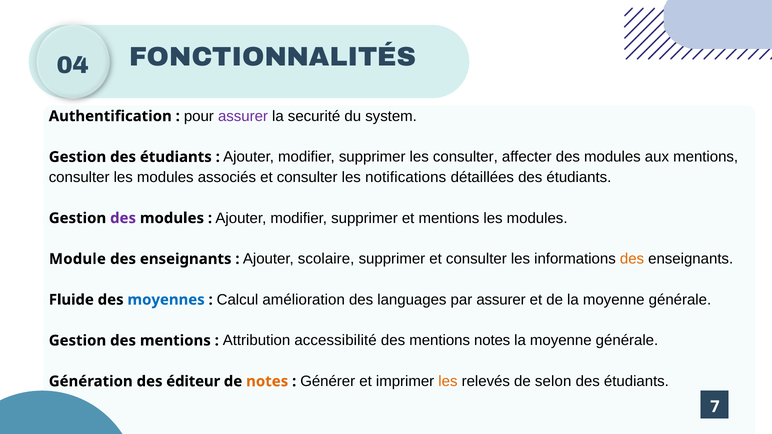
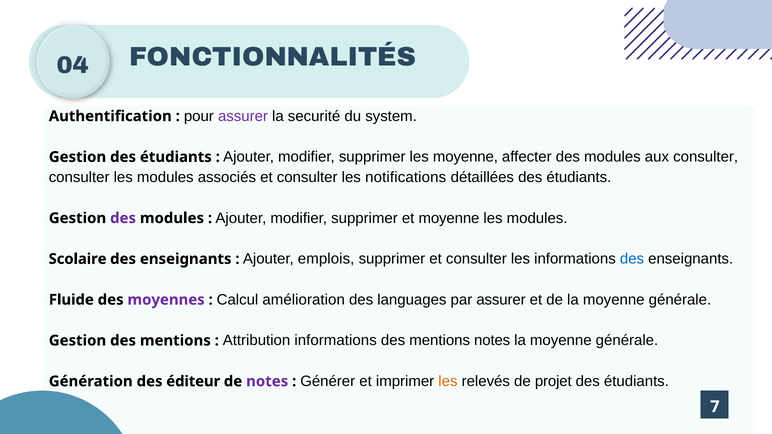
les consulter: consulter -> moyenne
aux mentions: mentions -> consulter
et mentions: mentions -> moyenne
Module: Module -> Scolaire
scolaire: scolaire -> emplois
des at (632, 259) colour: orange -> blue
moyennes colour: blue -> purple
Attribution accessibilité: accessibilité -> informations
notes at (267, 382) colour: orange -> purple
selon: selon -> projet
